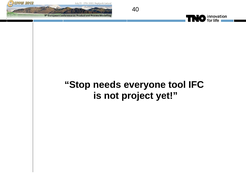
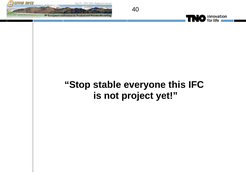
needs: needs -> stable
tool: tool -> this
